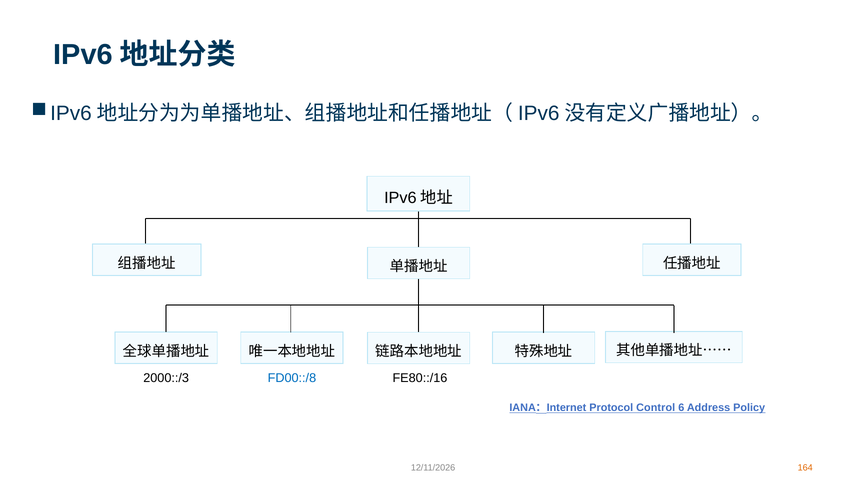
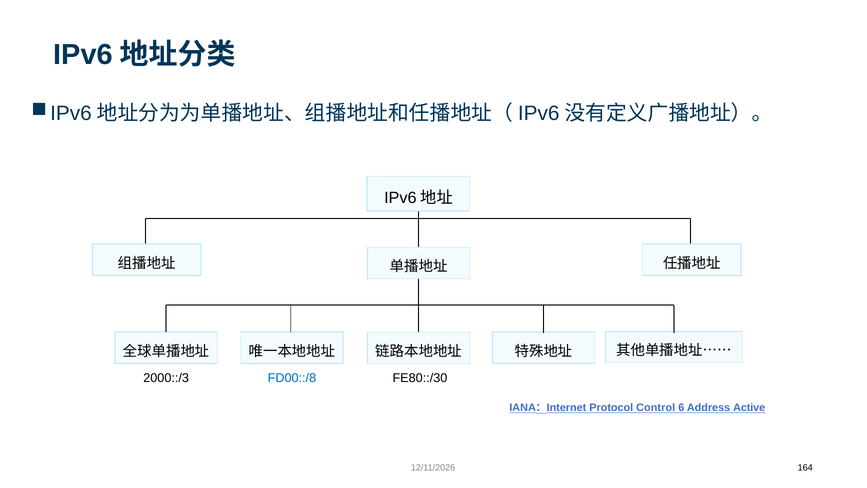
FE80::/16: FE80::/16 -> FE80::/30
Policy: Policy -> Active
164 colour: orange -> black
